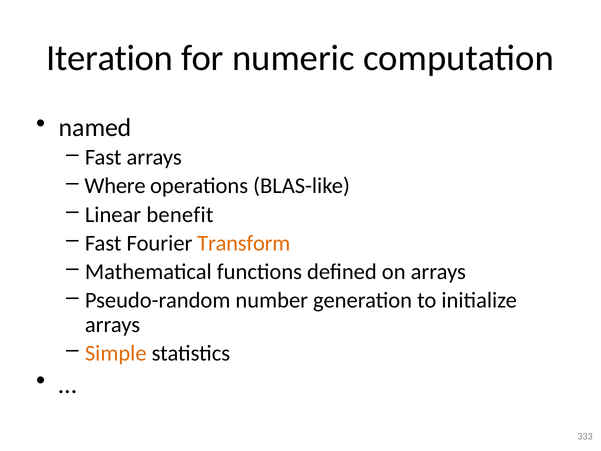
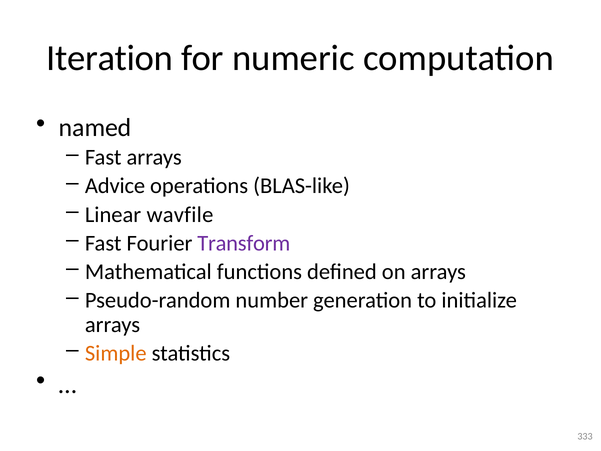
Where: Where -> Advice
benefit: benefit -> wavfile
Transform colour: orange -> purple
